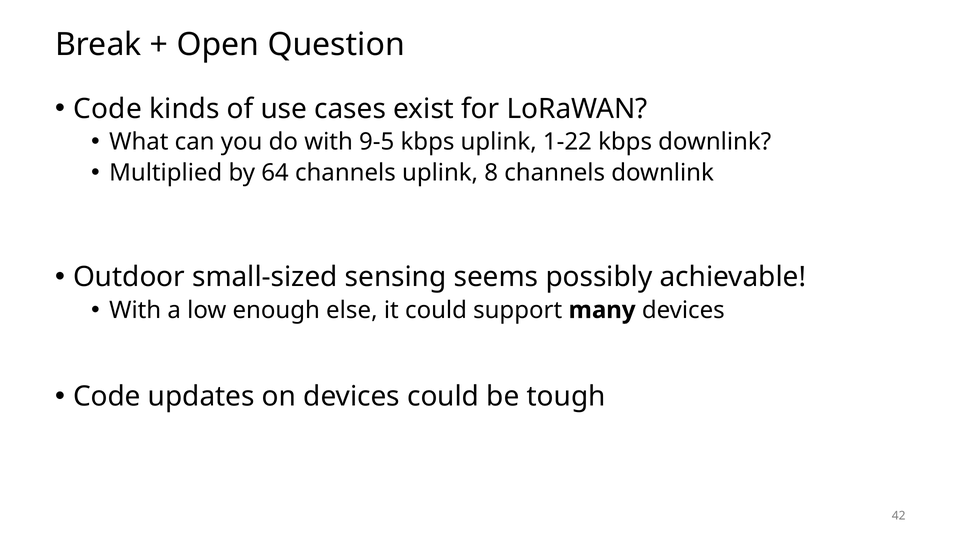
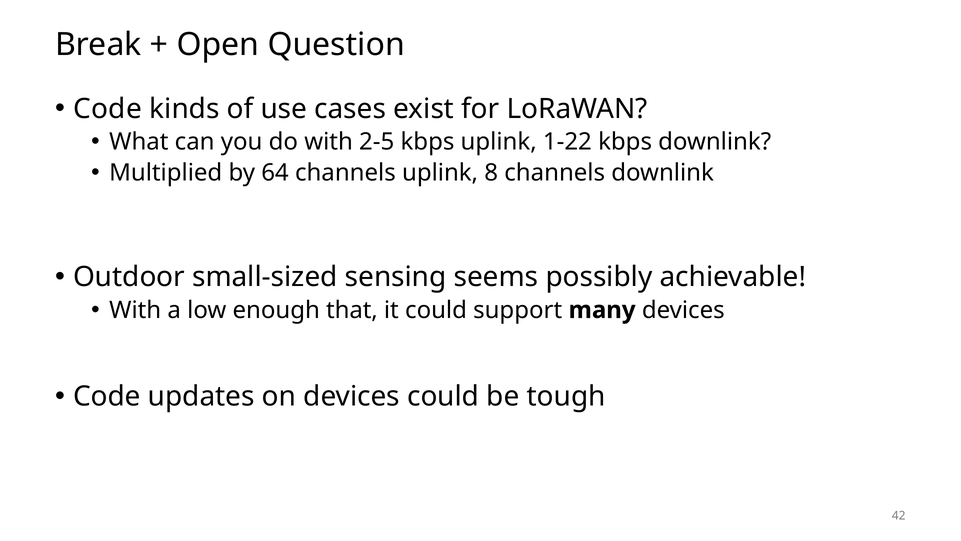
9-5: 9-5 -> 2-5
else: else -> that
